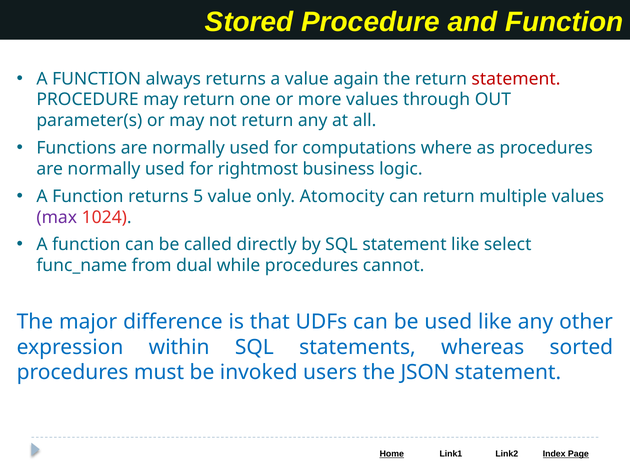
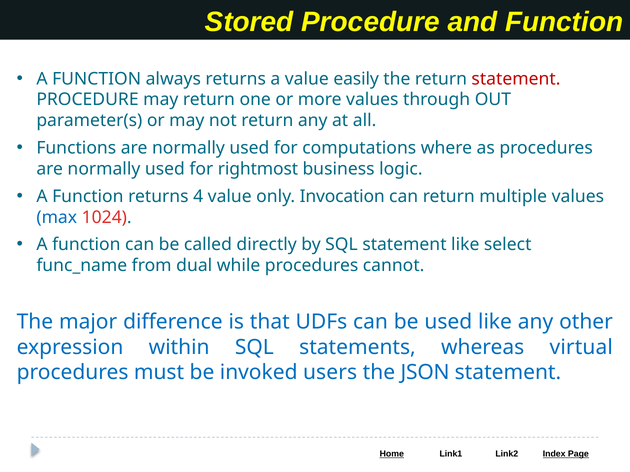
again: again -> easily
5: 5 -> 4
Atomocity: Atomocity -> Invocation
max colour: purple -> blue
sorted: sorted -> virtual
